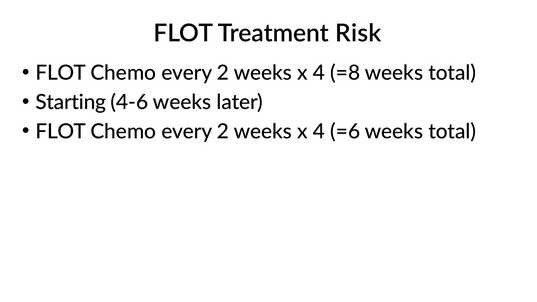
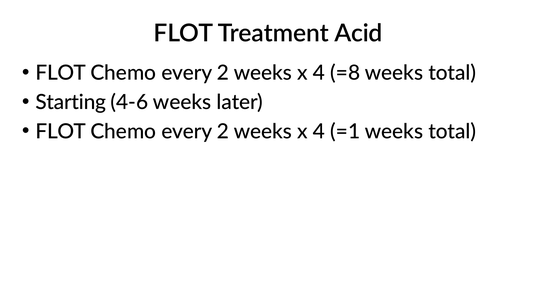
Risk: Risk -> Acid
=6: =6 -> =1
